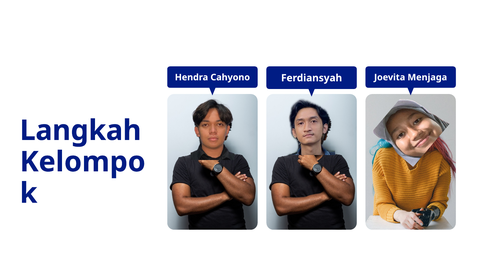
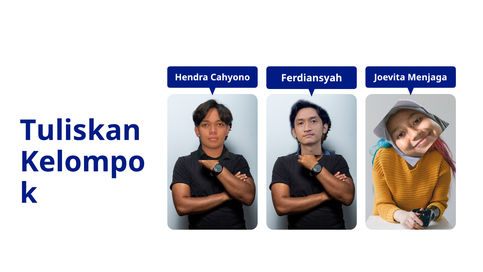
Langkah: Langkah -> Tuliskan
